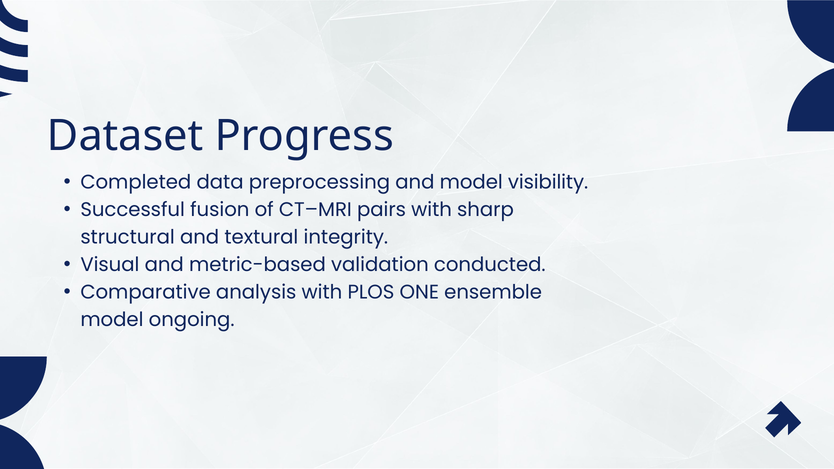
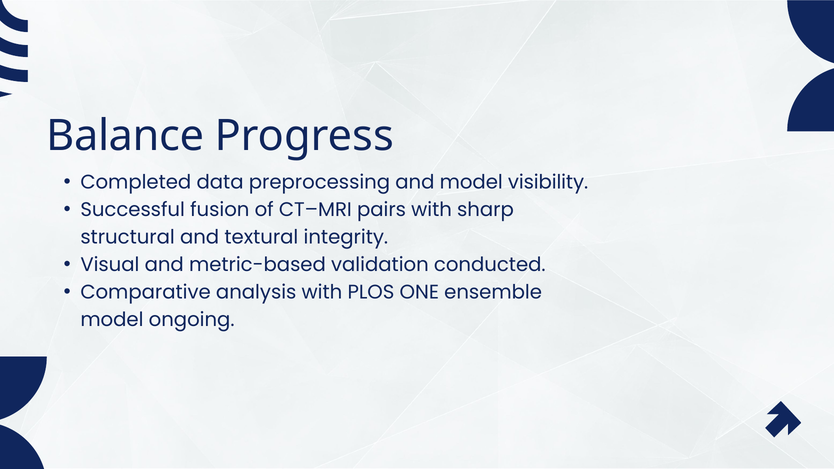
Dataset: Dataset -> Balance
